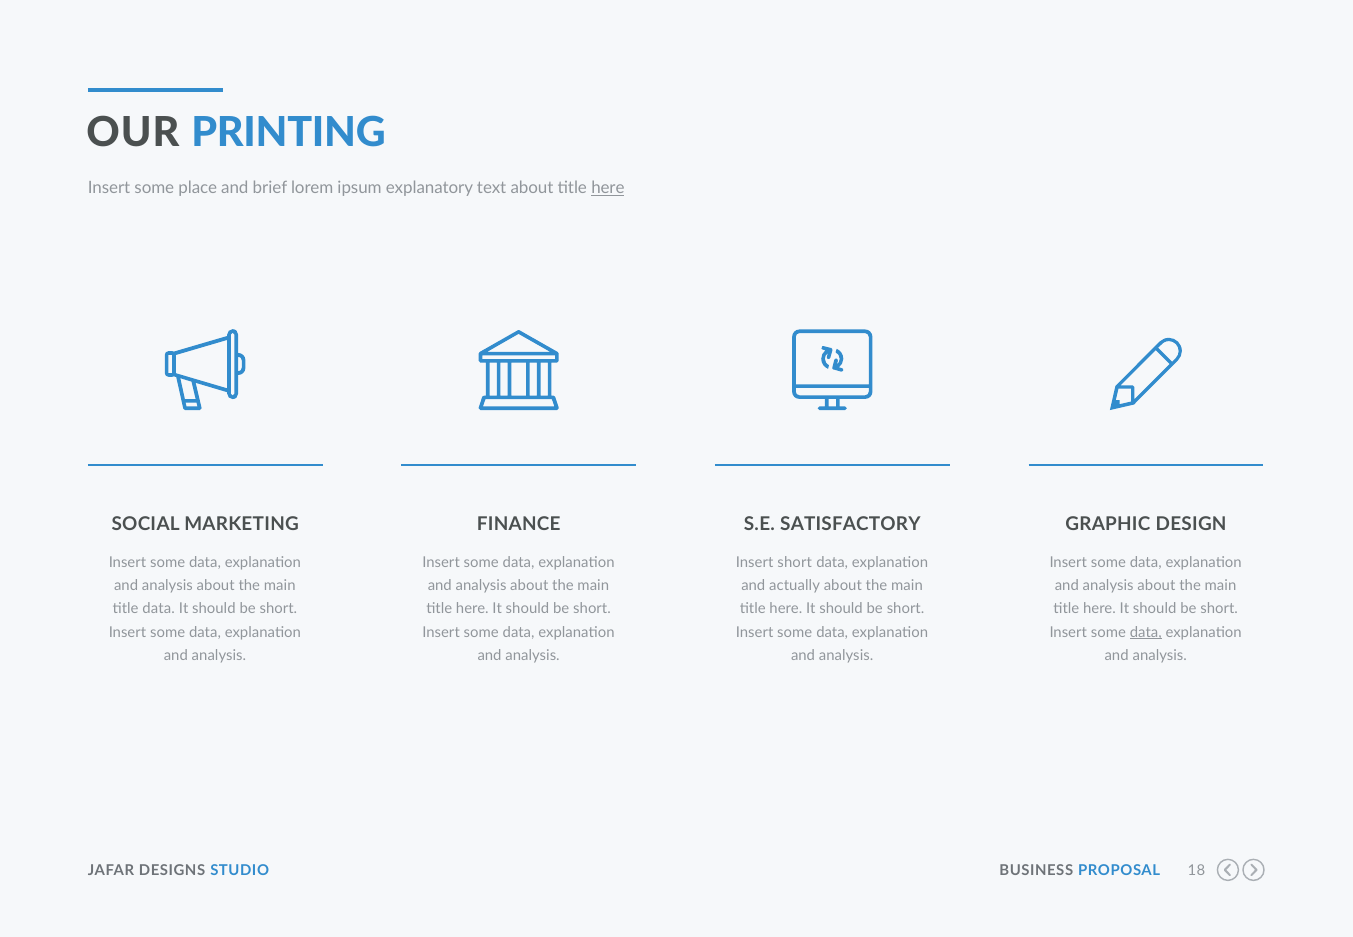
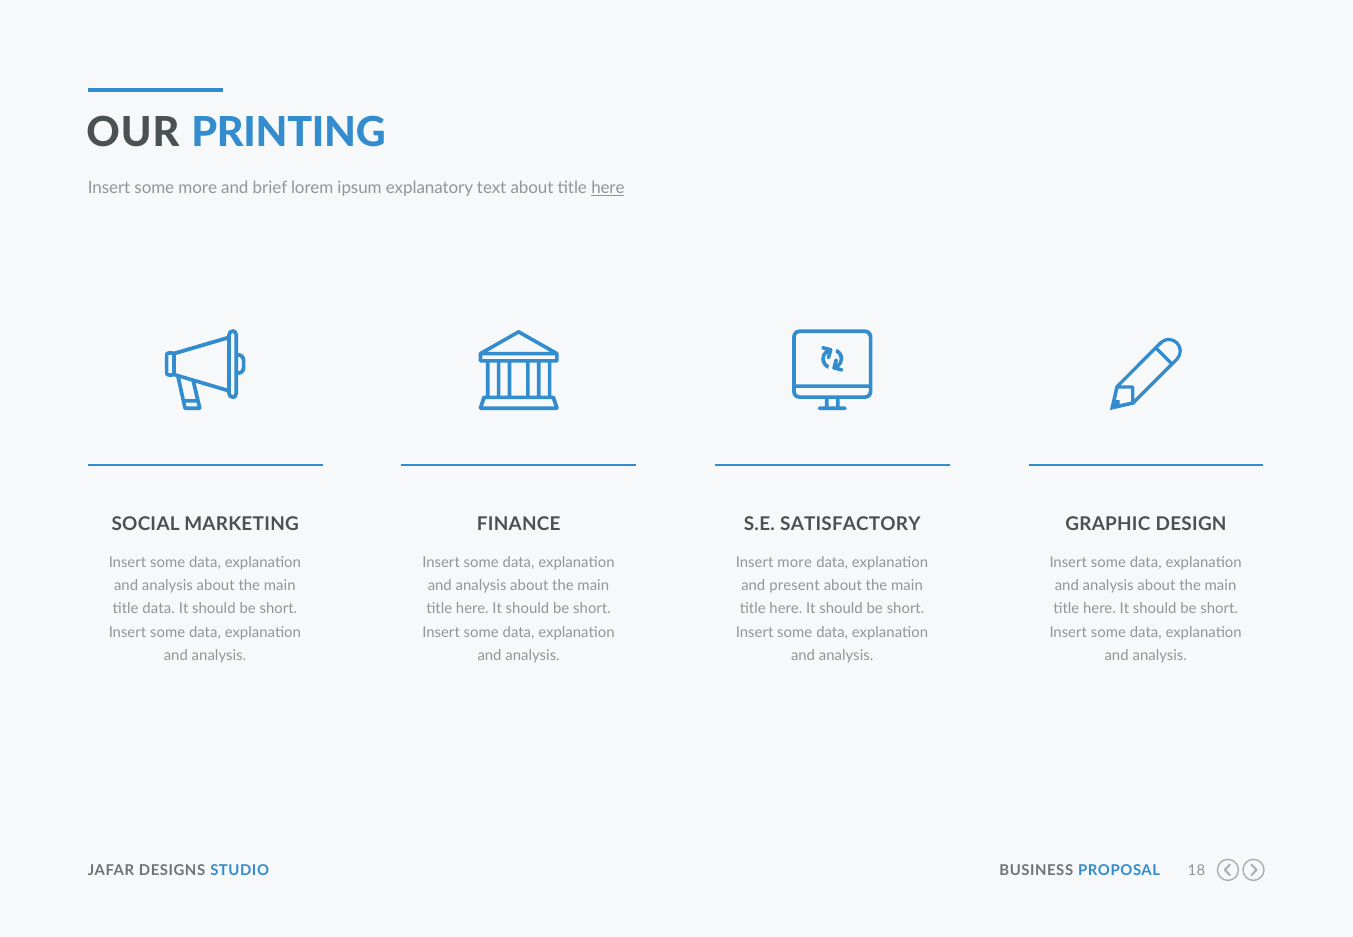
some place: place -> more
Insert short: short -> more
actually: actually -> present
data at (1146, 632) underline: present -> none
